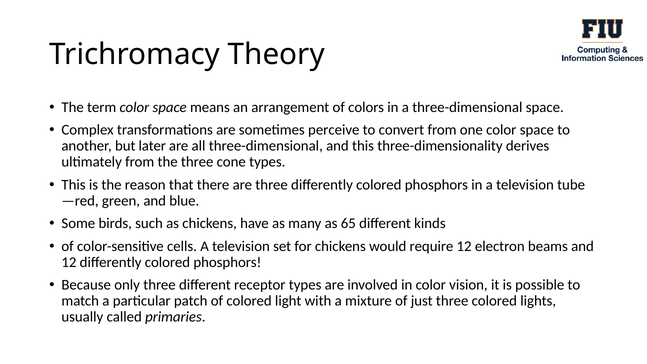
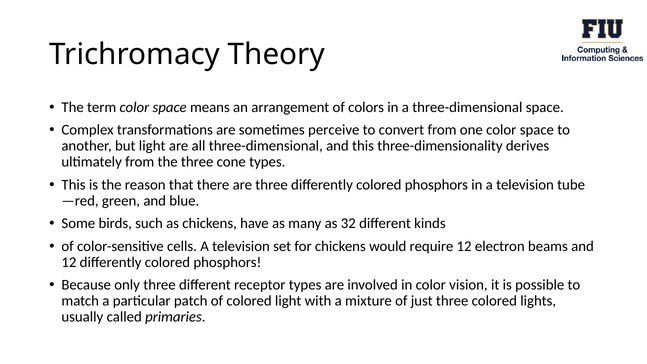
but later: later -> light
65: 65 -> 32
